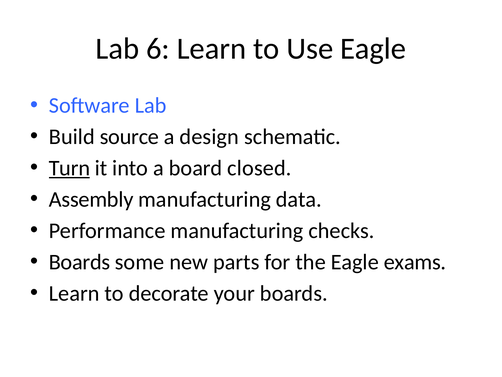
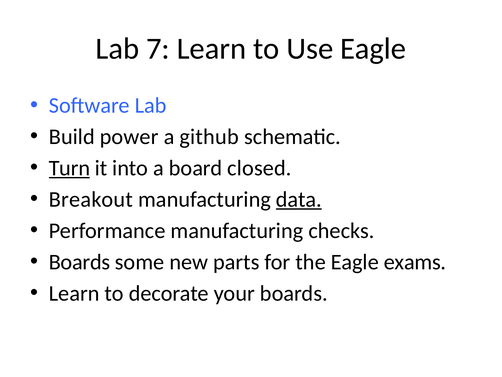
6: 6 -> 7
source: source -> power
design: design -> github
Assembly: Assembly -> Breakout
data underline: none -> present
